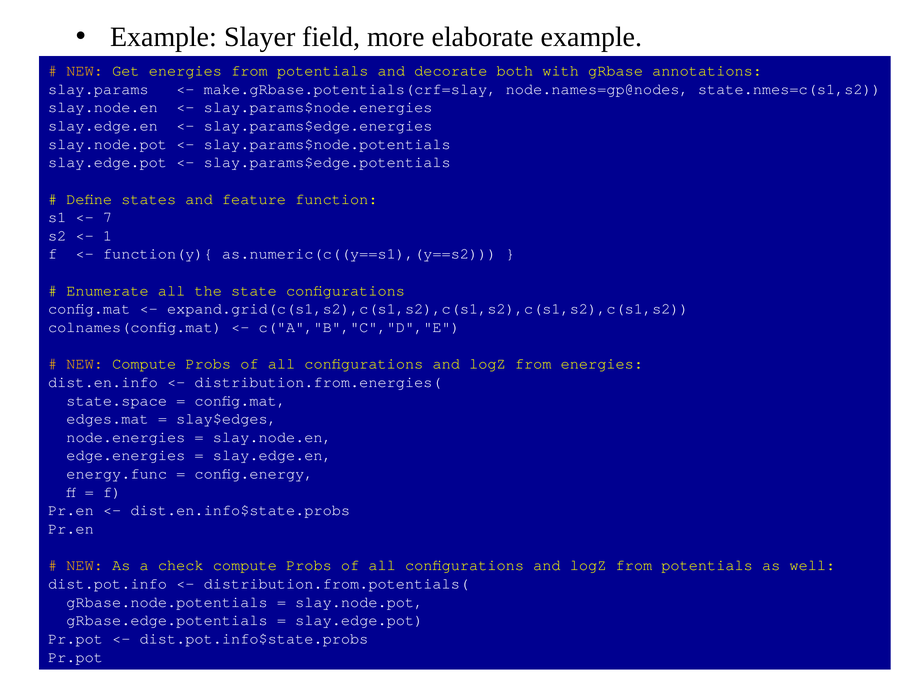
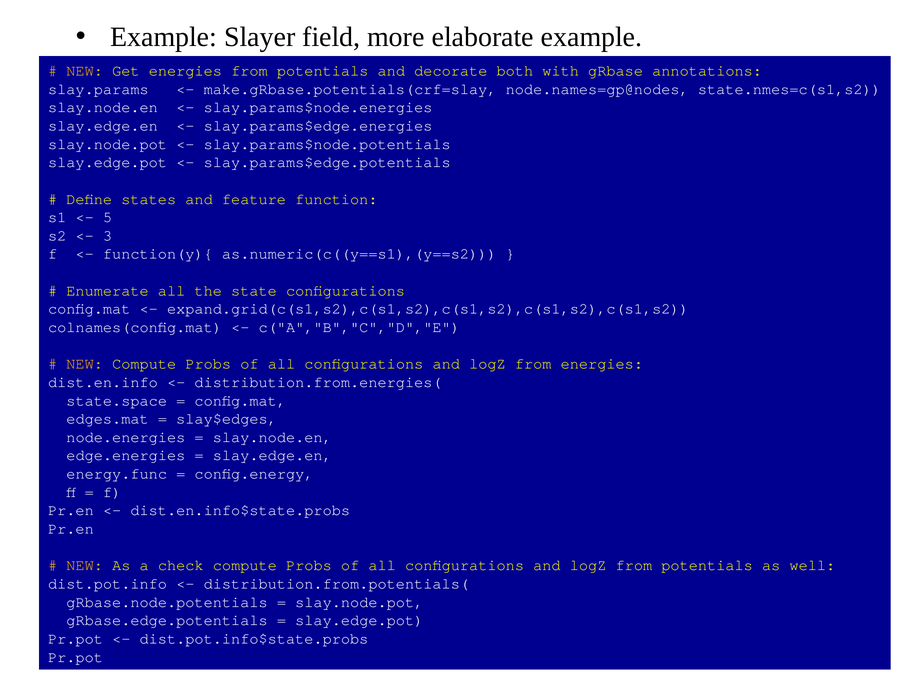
7: 7 -> 5
1: 1 -> 3
